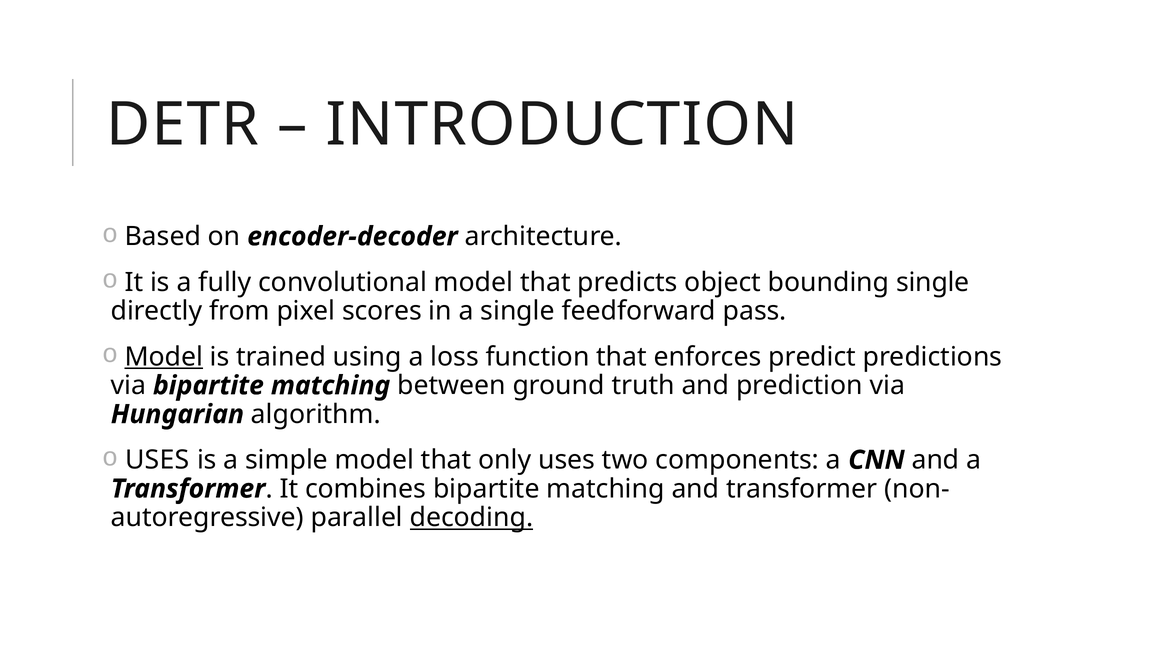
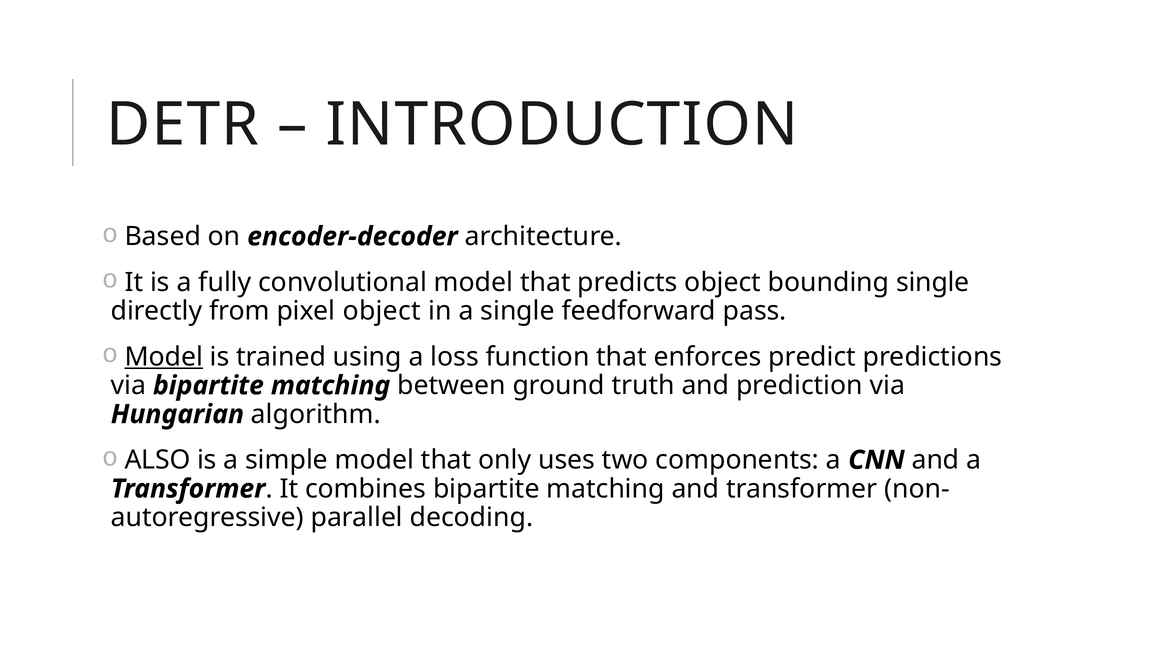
pixel scores: scores -> object
USES at (157, 460): USES -> ALSO
decoding underline: present -> none
